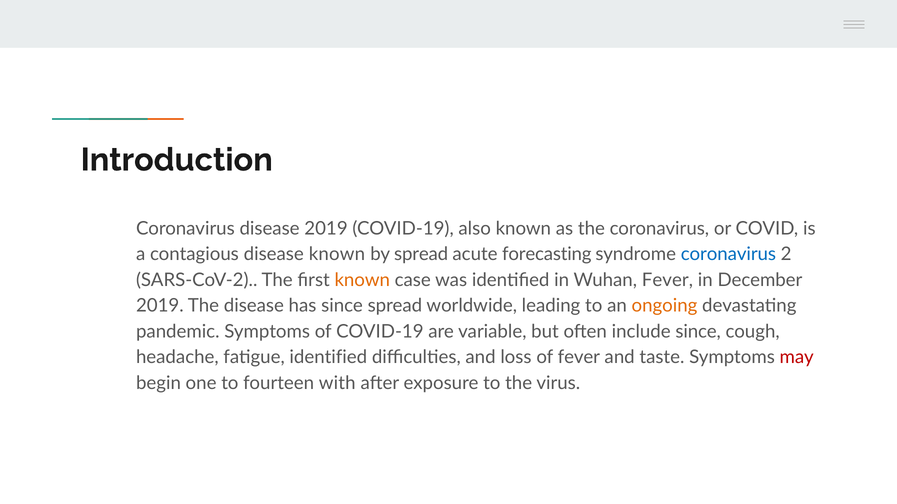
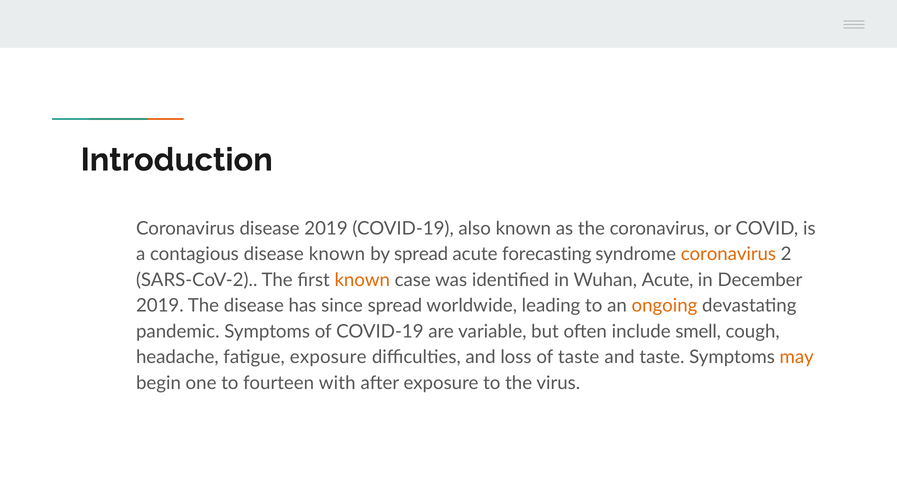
coronavirus at (728, 255) colour: blue -> orange
Wuhan Fever: Fever -> Acute
include since: since -> smell
fatigue identified: identified -> exposure
of fever: fever -> taste
may colour: red -> orange
